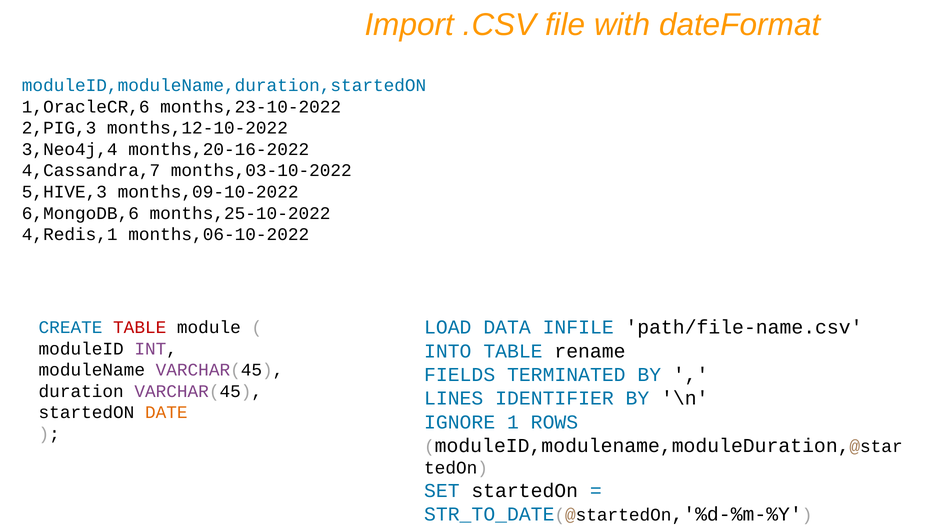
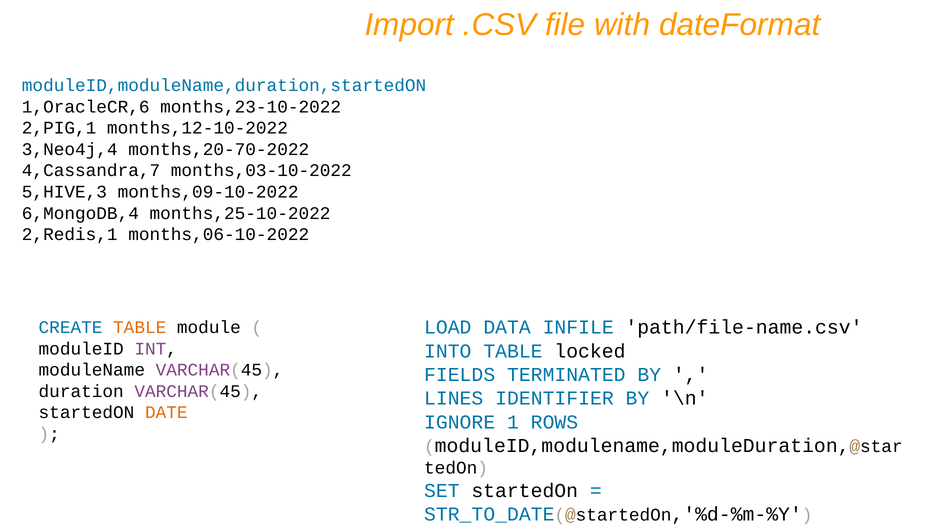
2,PIG,3: 2,PIG,3 -> 2,PIG,1
months,20-16-2022: months,20-16-2022 -> months,20-70-2022
6,MongoDB,6: 6,MongoDB,6 -> 6,MongoDB,4
4,Redis,1: 4,Redis,1 -> 2,Redis,1
TABLE at (140, 327) colour: red -> orange
rename: rename -> locked
